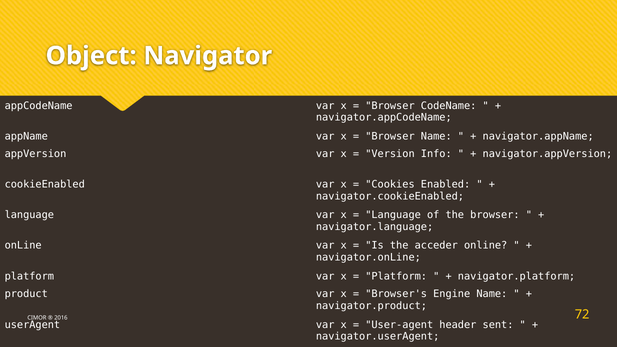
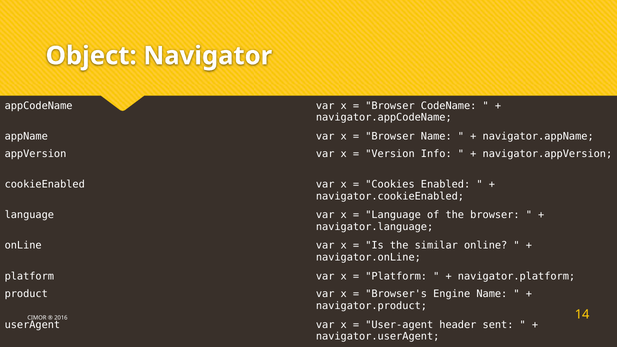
acceder: acceder -> similar
72: 72 -> 14
